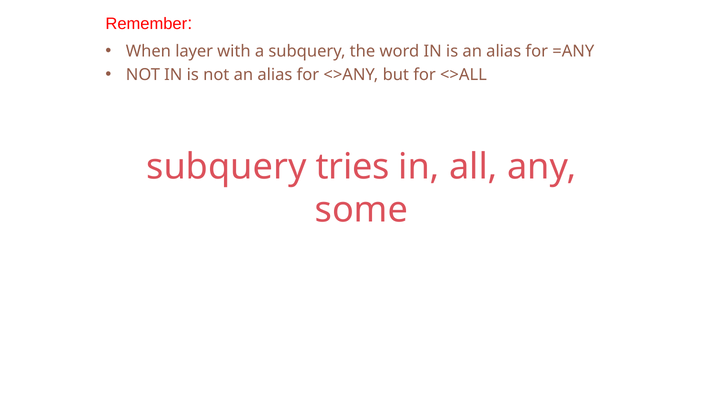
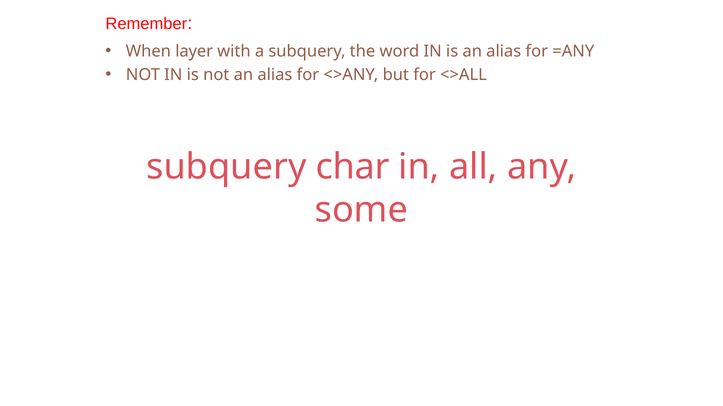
tries: tries -> char
